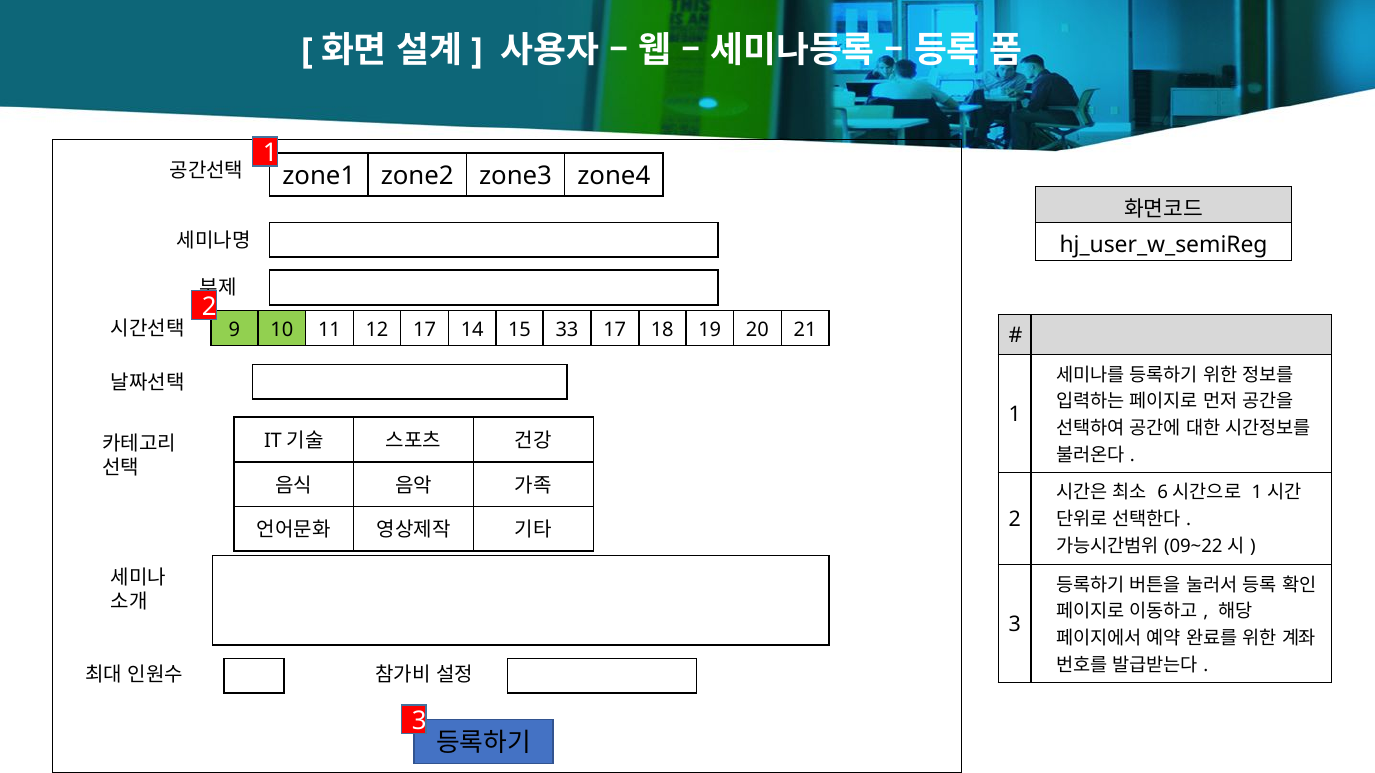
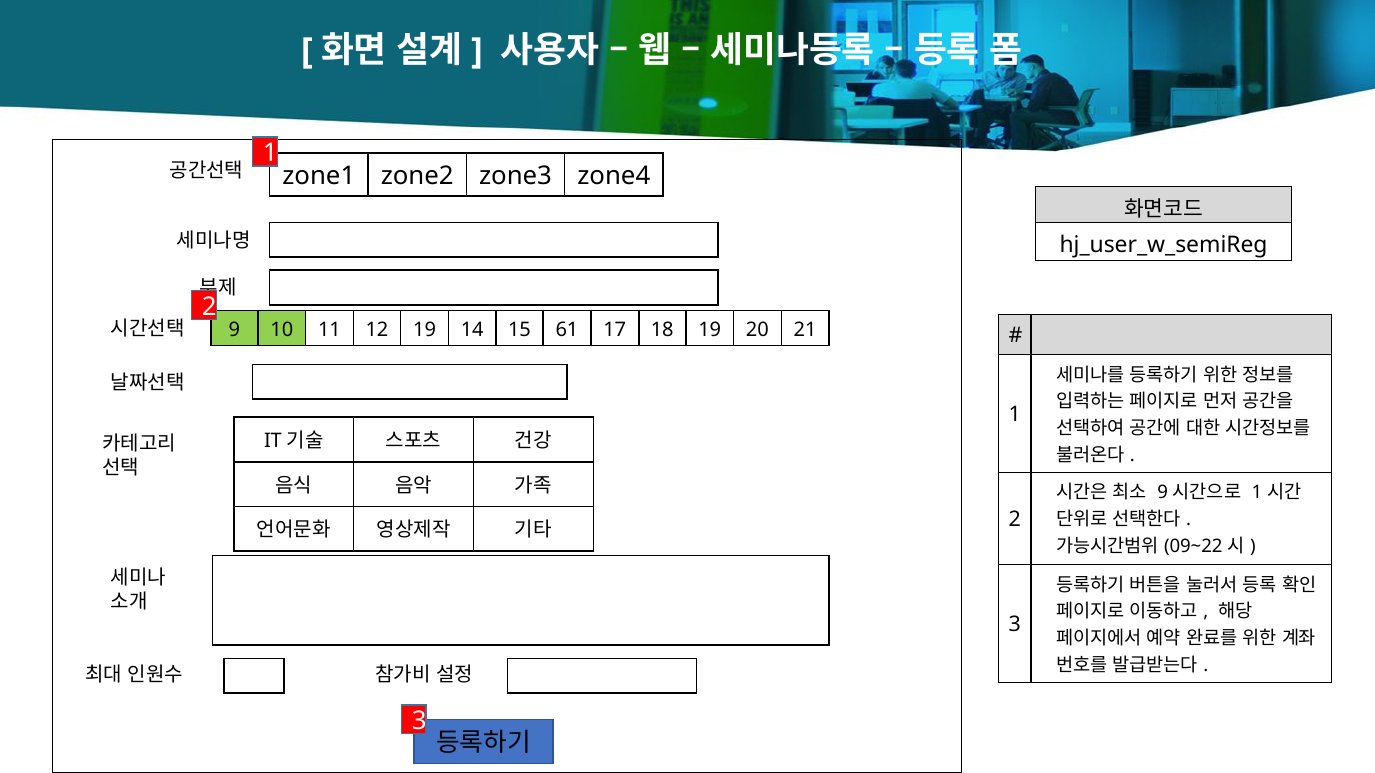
12 17: 17 -> 19
33: 33 -> 61
6 at (1163, 493): 6 -> 9
